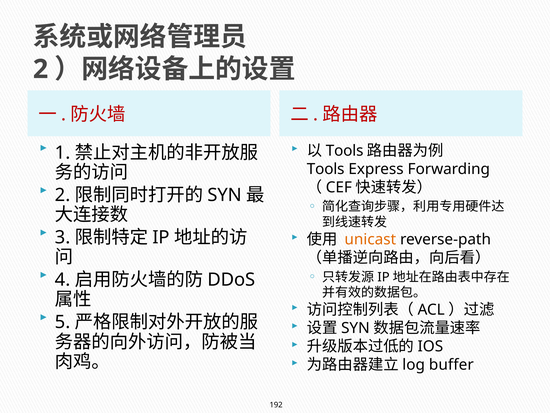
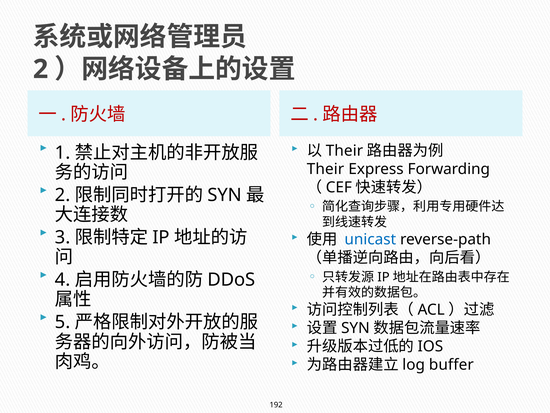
Tools at (345, 150): Tools -> Their
Tools at (326, 169): Tools -> Their
unicast colour: orange -> blue
